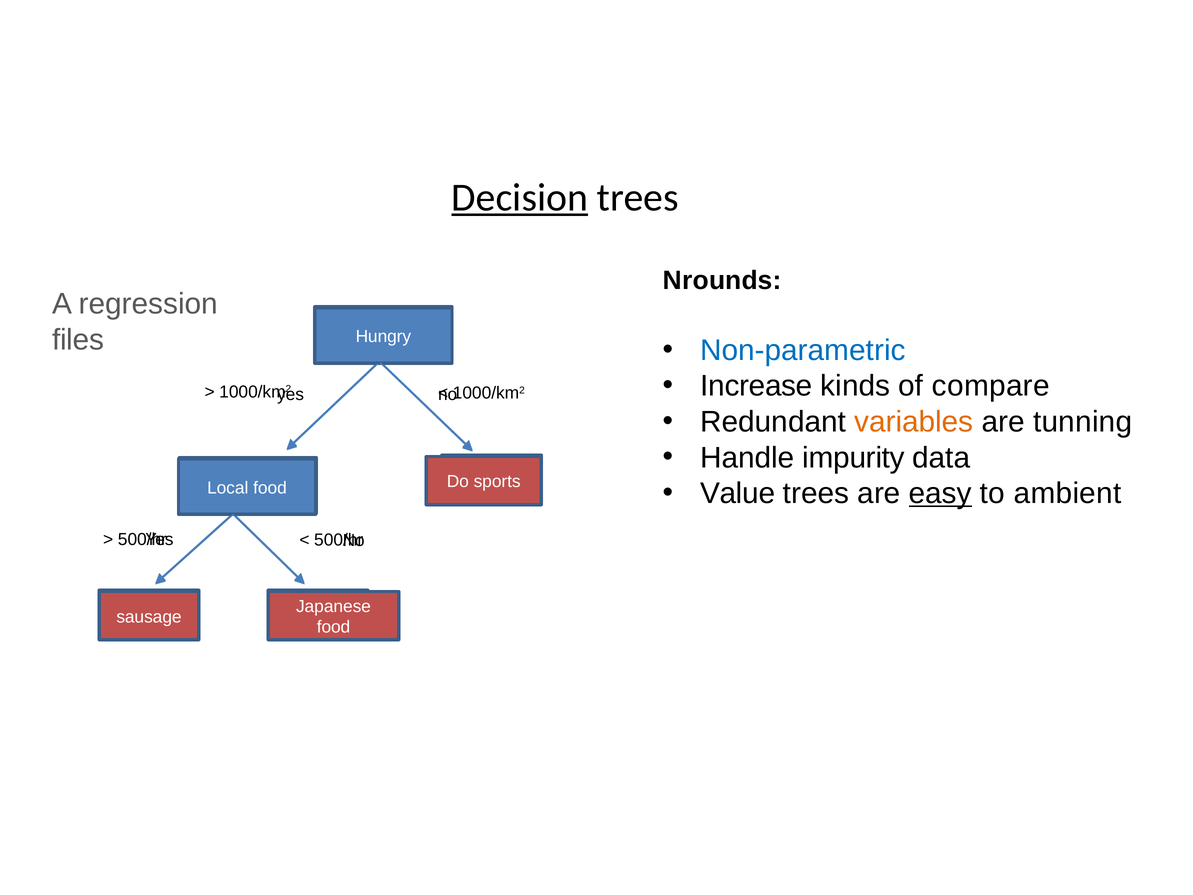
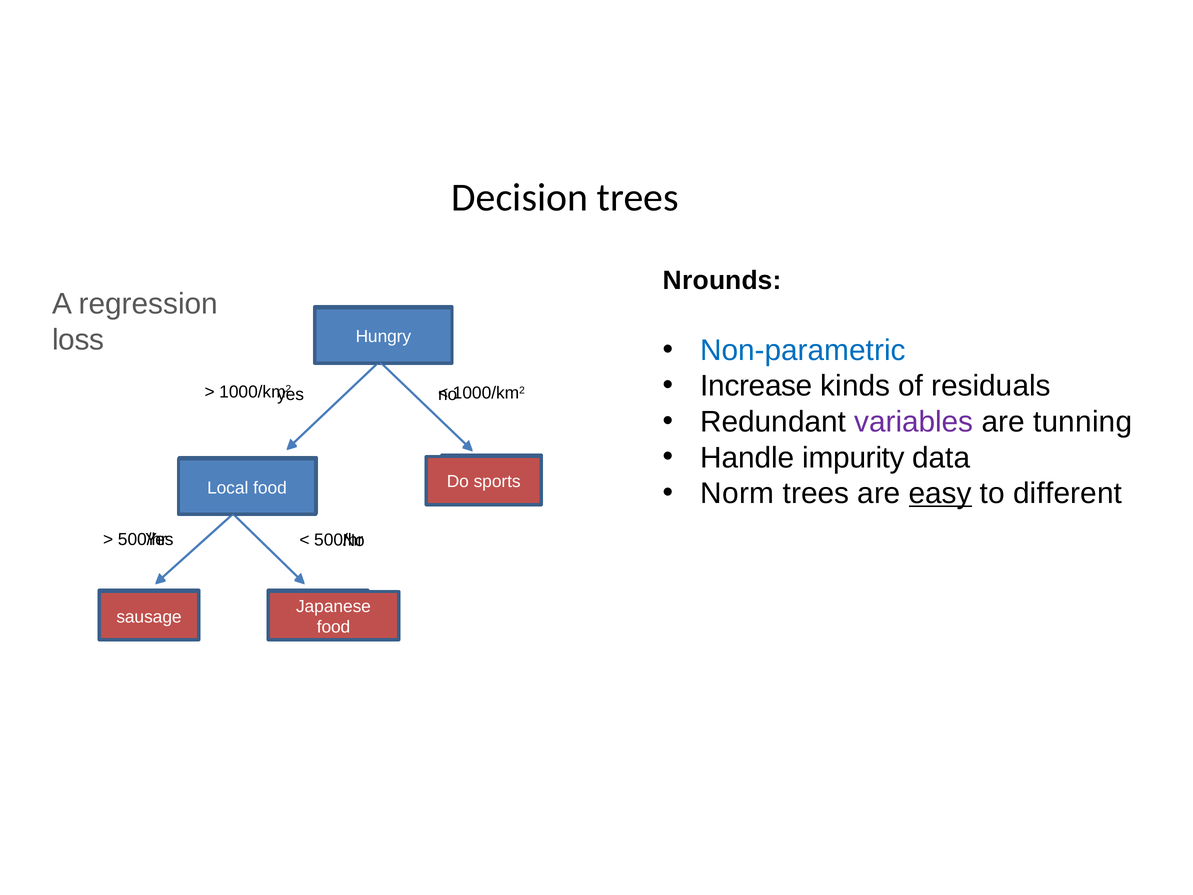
Decision underline: present -> none
files: files -> loss
compare: compare -> residuals
variables colour: orange -> purple
Value: Value -> Norm
ambient: ambient -> different
